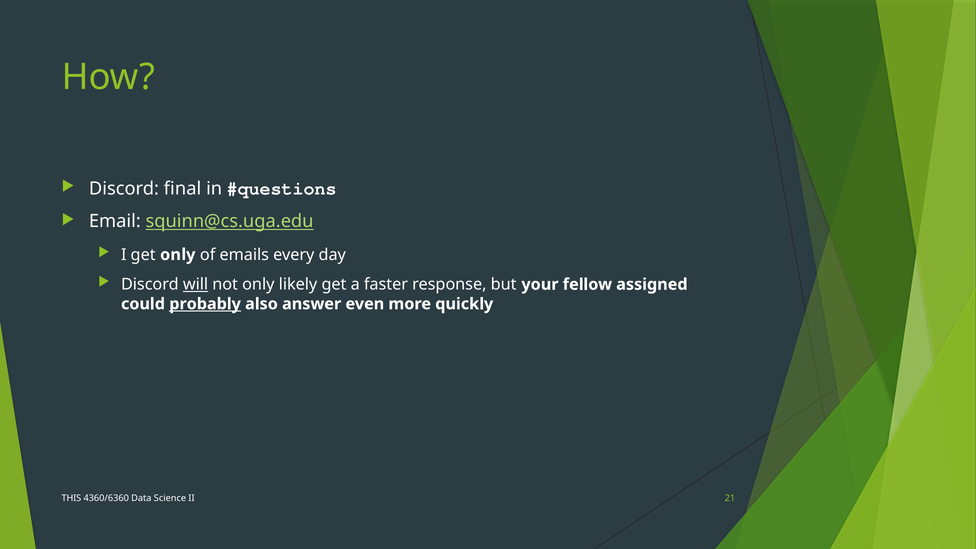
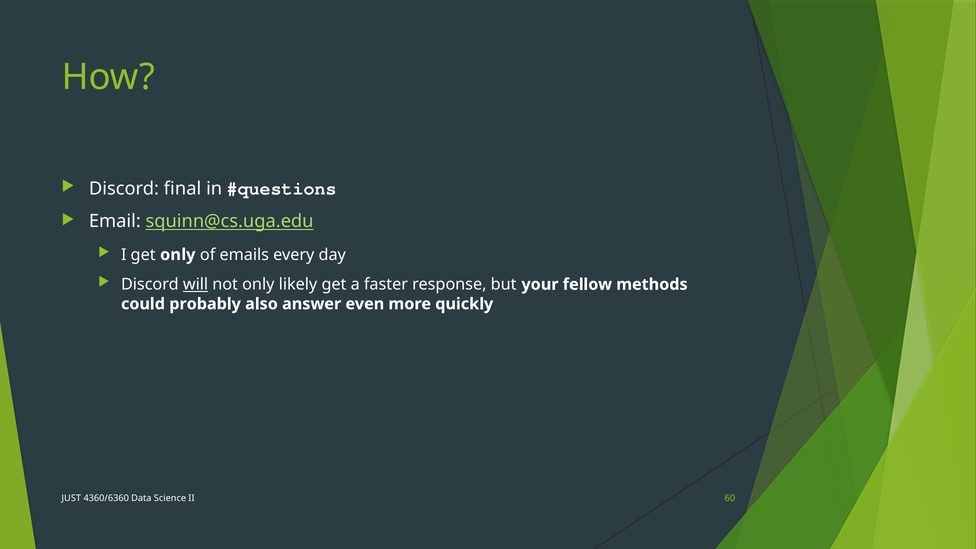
assigned: assigned -> methods
probably underline: present -> none
THIS: THIS -> JUST
21: 21 -> 60
